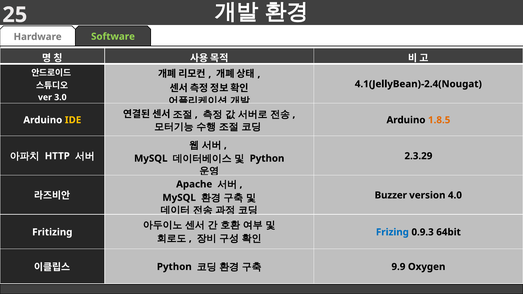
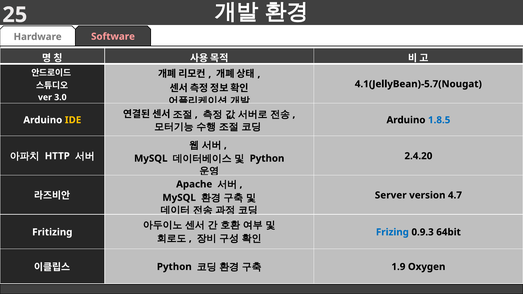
Software colour: light green -> pink
4.1(JellyBean)-2.4(Nougat: 4.1(JellyBean)-2.4(Nougat -> 4.1(JellyBean)-5.7(Nougat
1.8.5 at (439, 120) colour: orange -> blue
2.3.29: 2.3.29 -> 2.4.20
Buzzer: Buzzer -> Server
4.0: 4.0 -> 4.7
9.9: 9.9 -> 1.9
